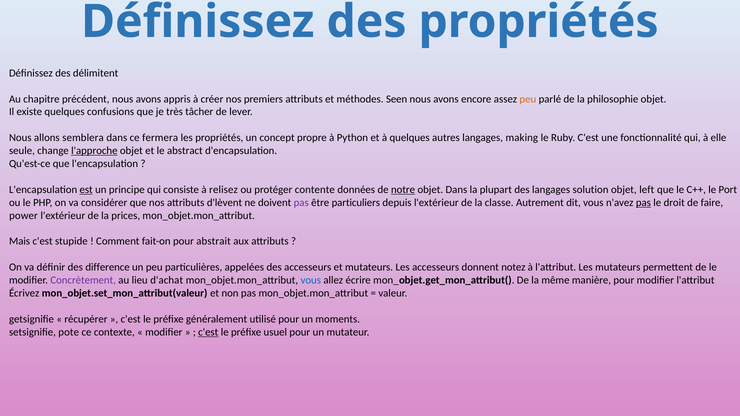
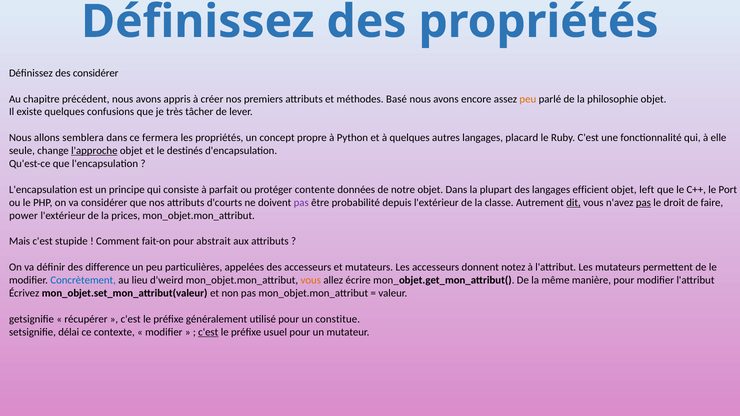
des délimitent: délimitent -> considérer
Seen: Seen -> Basé
making: making -> placard
abstract: abstract -> destinés
est underline: present -> none
relisez: relisez -> parfait
notre underline: present -> none
solution: solution -> efficient
d'lèvent: d'lèvent -> d'courts
particuliers: particuliers -> probabilité
dit underline: none -> present
Concrètement colour: purple -> blue
d'achat: d'achat -> d'weird
vous at (311, 280) colour: blue -> orange
moments: moments -> constitue
pote: pote -> délai
